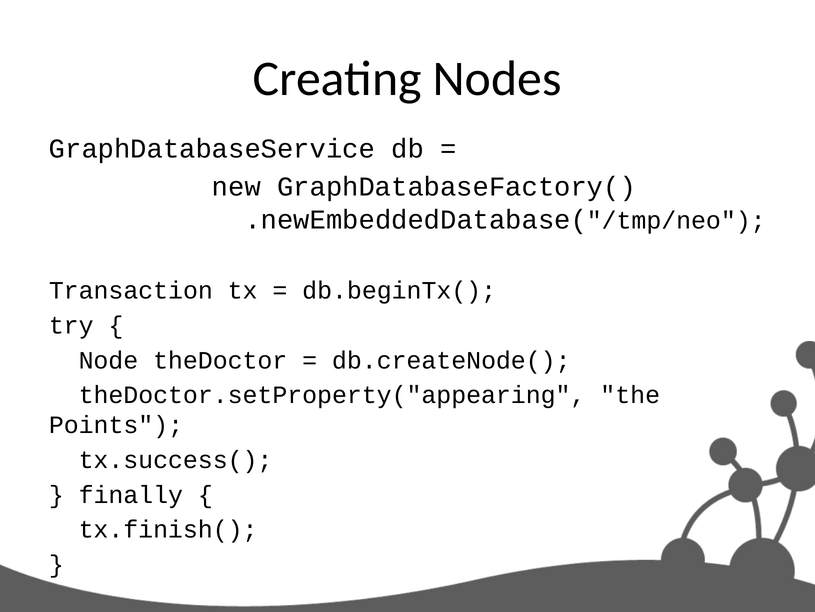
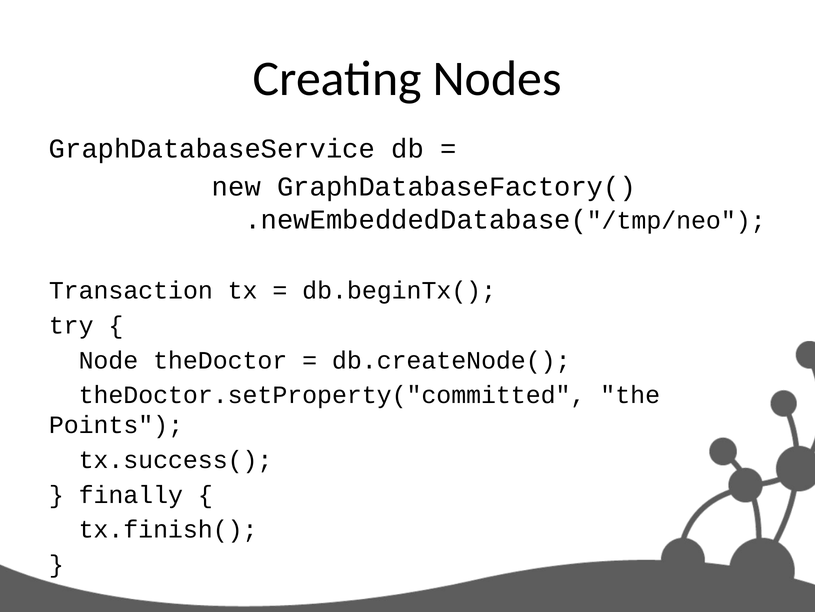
theDoctor.setProperty("appearing: theDoctor.setProperty("appearing -> theDoctor.setProperty("committed
